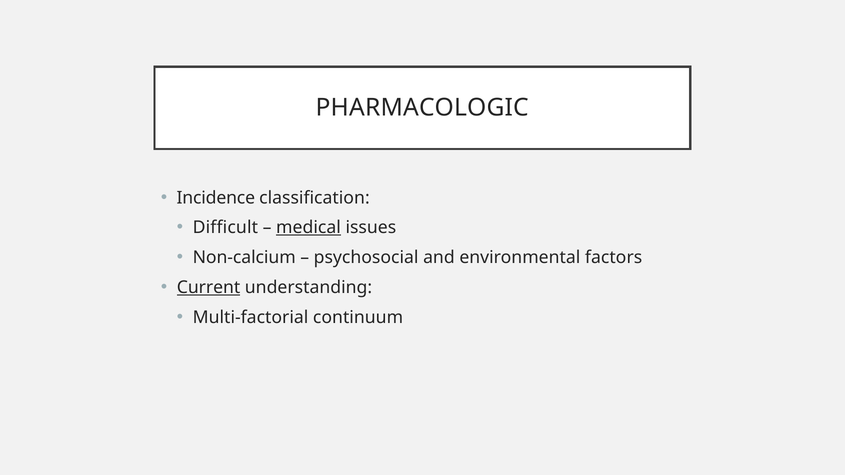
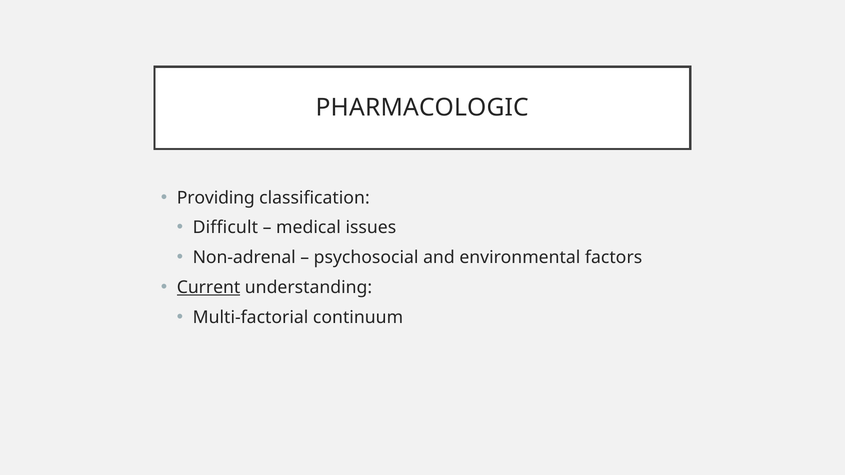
Incidence: Incidence -> Providing
medical underline: present -> none
Non-calcium: Non-calcium -> Non-adrenal
